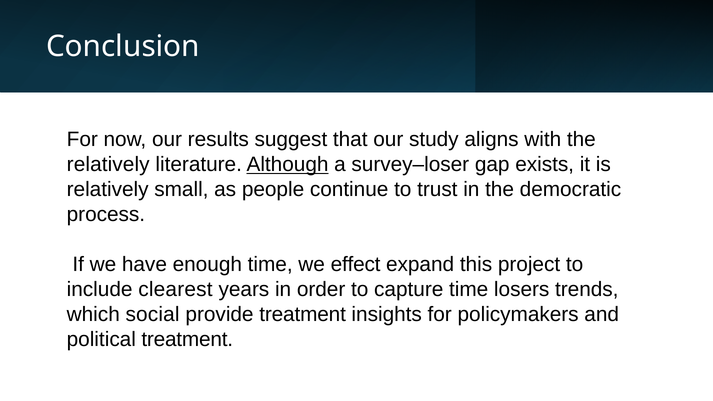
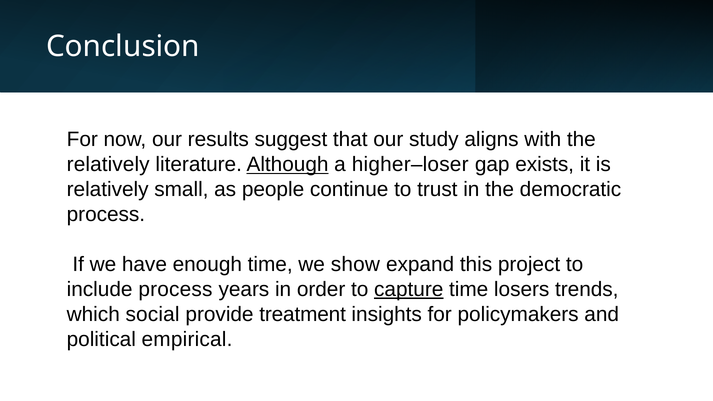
survey–loser: survey–loser -> higher–loser
effect: effect -> show
include clearest: clearest -> process
capture underline: none -> present
political treatment: treatment -> empirical
